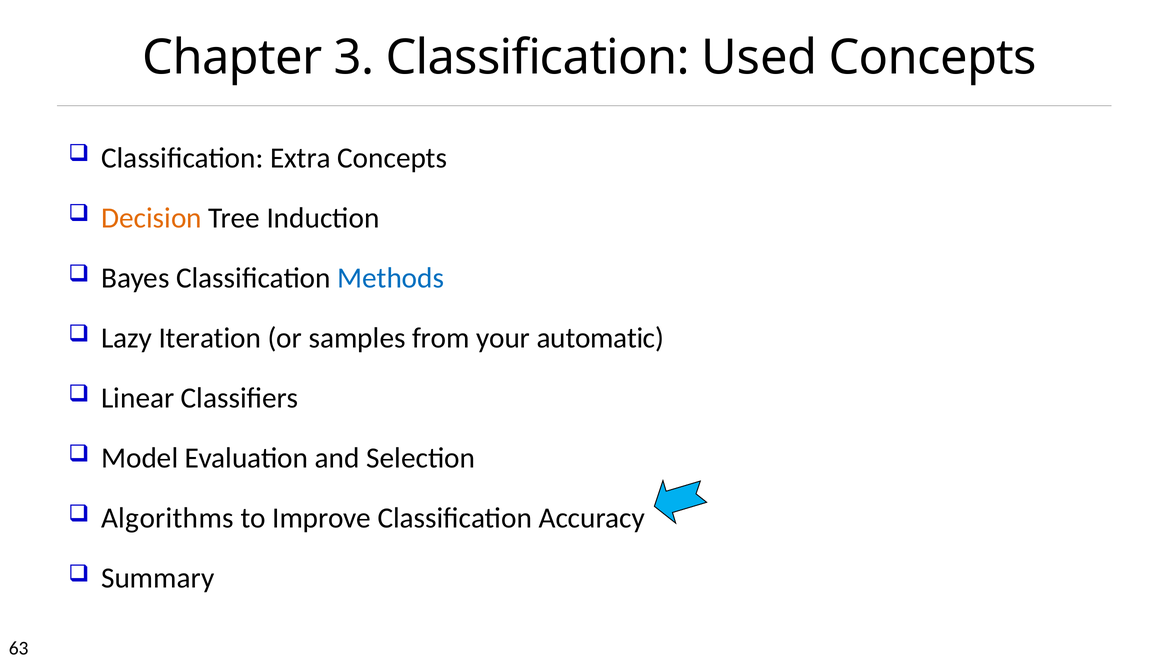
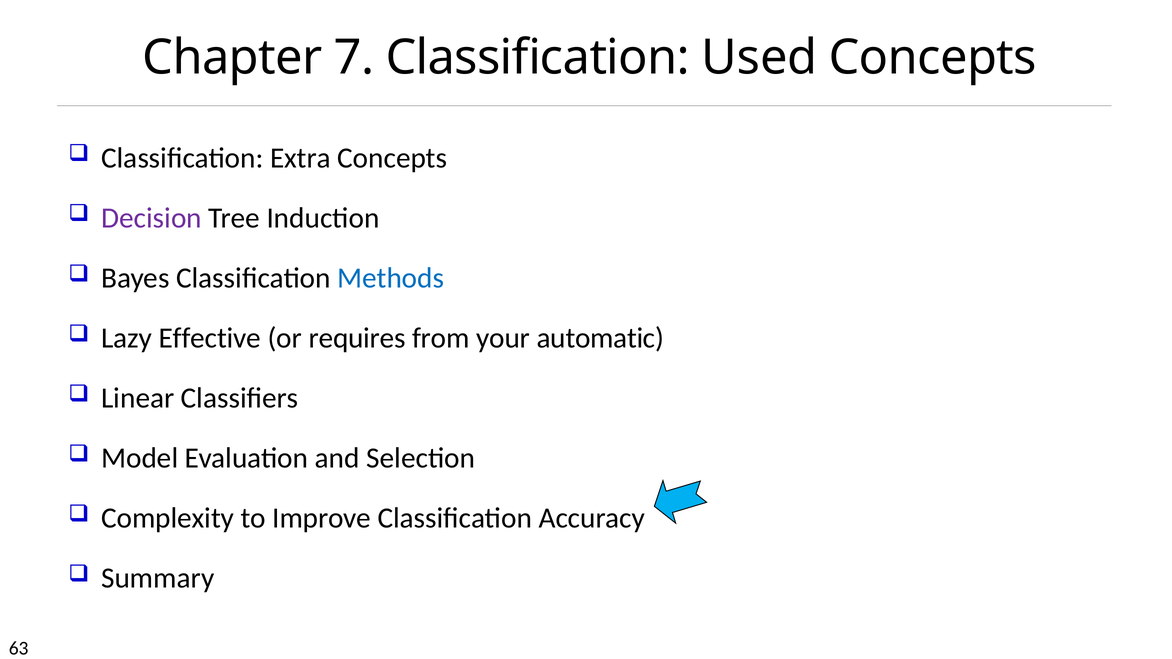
3: 3 -> 7
Decision colour: orange -> purple
Iteration: Iteration -> Effective
samples: samples -> requires
Algorithms: Algorithms -> Complexity
